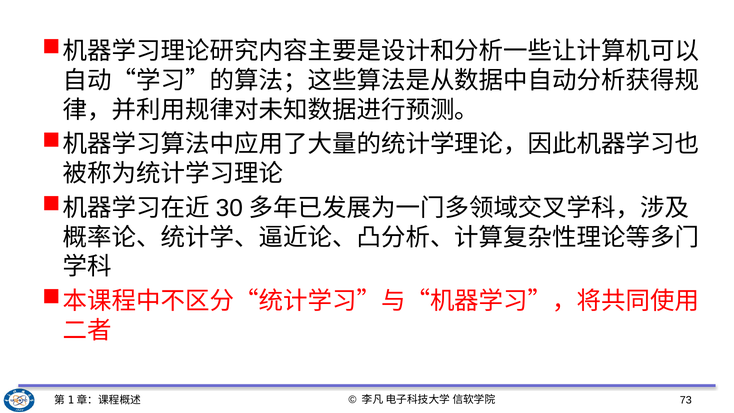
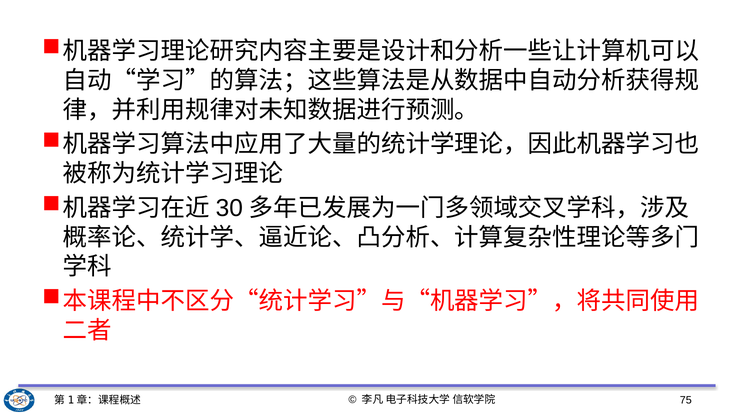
73: 73 -> 75
